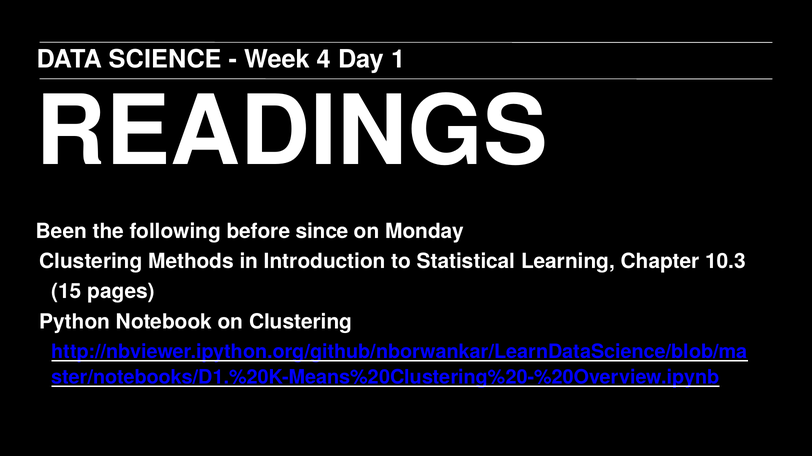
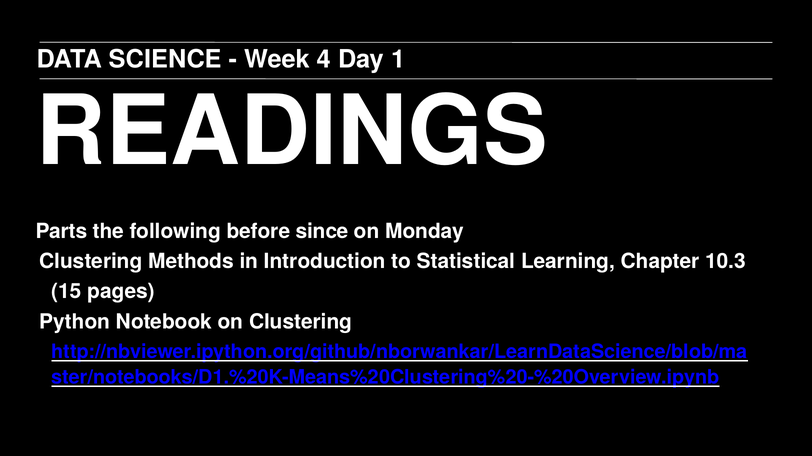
Been: Been -> Parts
